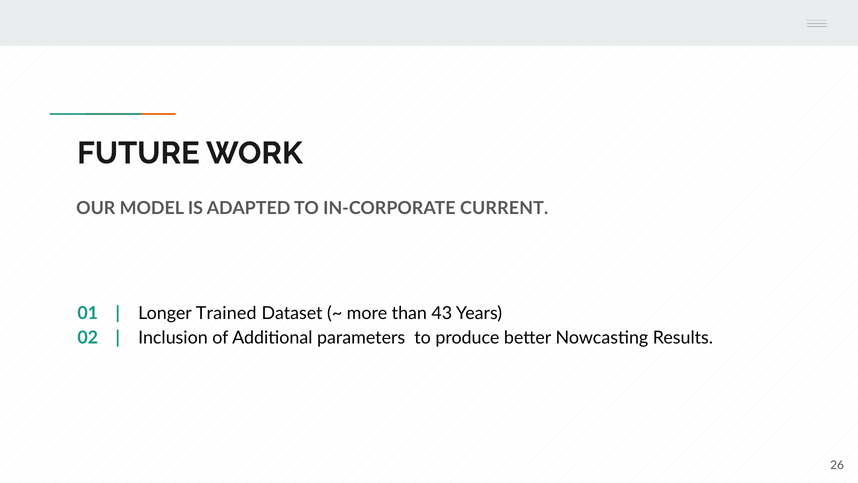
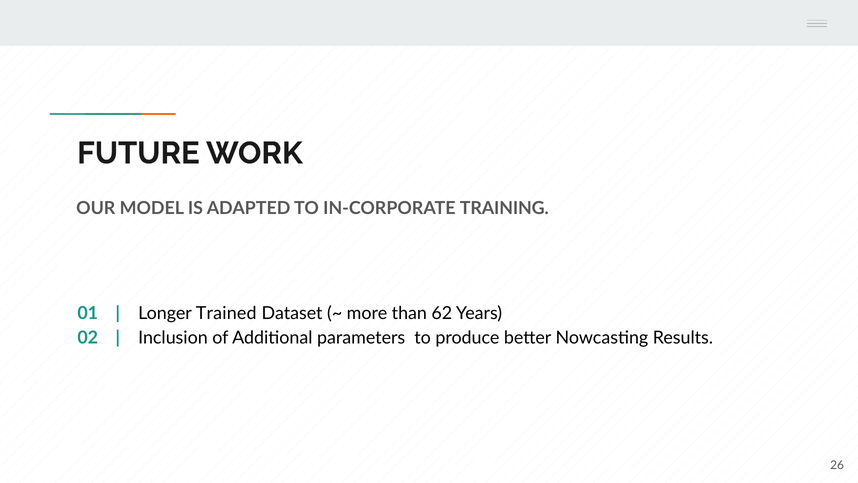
CURRENT: CURRENT -> TRAINING
43: 43 -> 62
